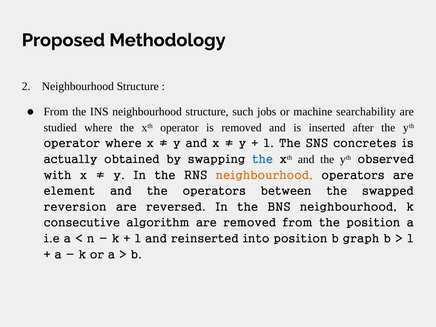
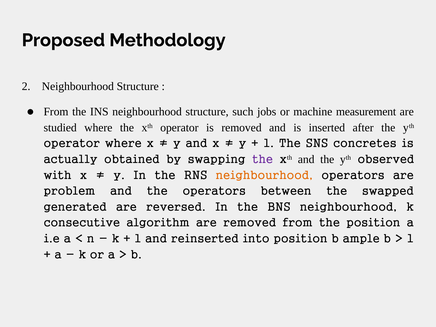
searchability: searchability -> measurement
the at (263, 159) colour: blue -> purple
element: element -> problem
reversion: reversion -> generated
graph: graph -> ample
